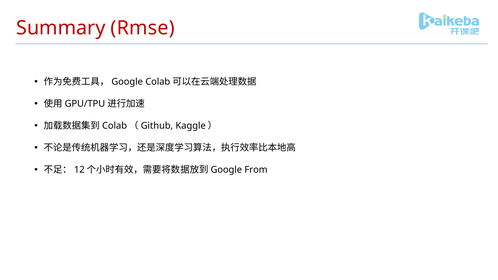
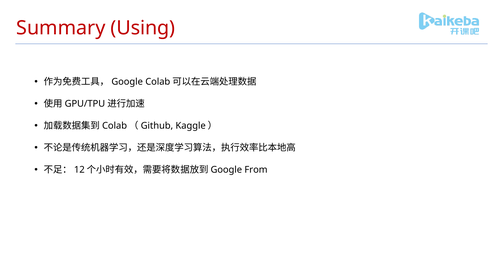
Rmse: Rmse -> Using
